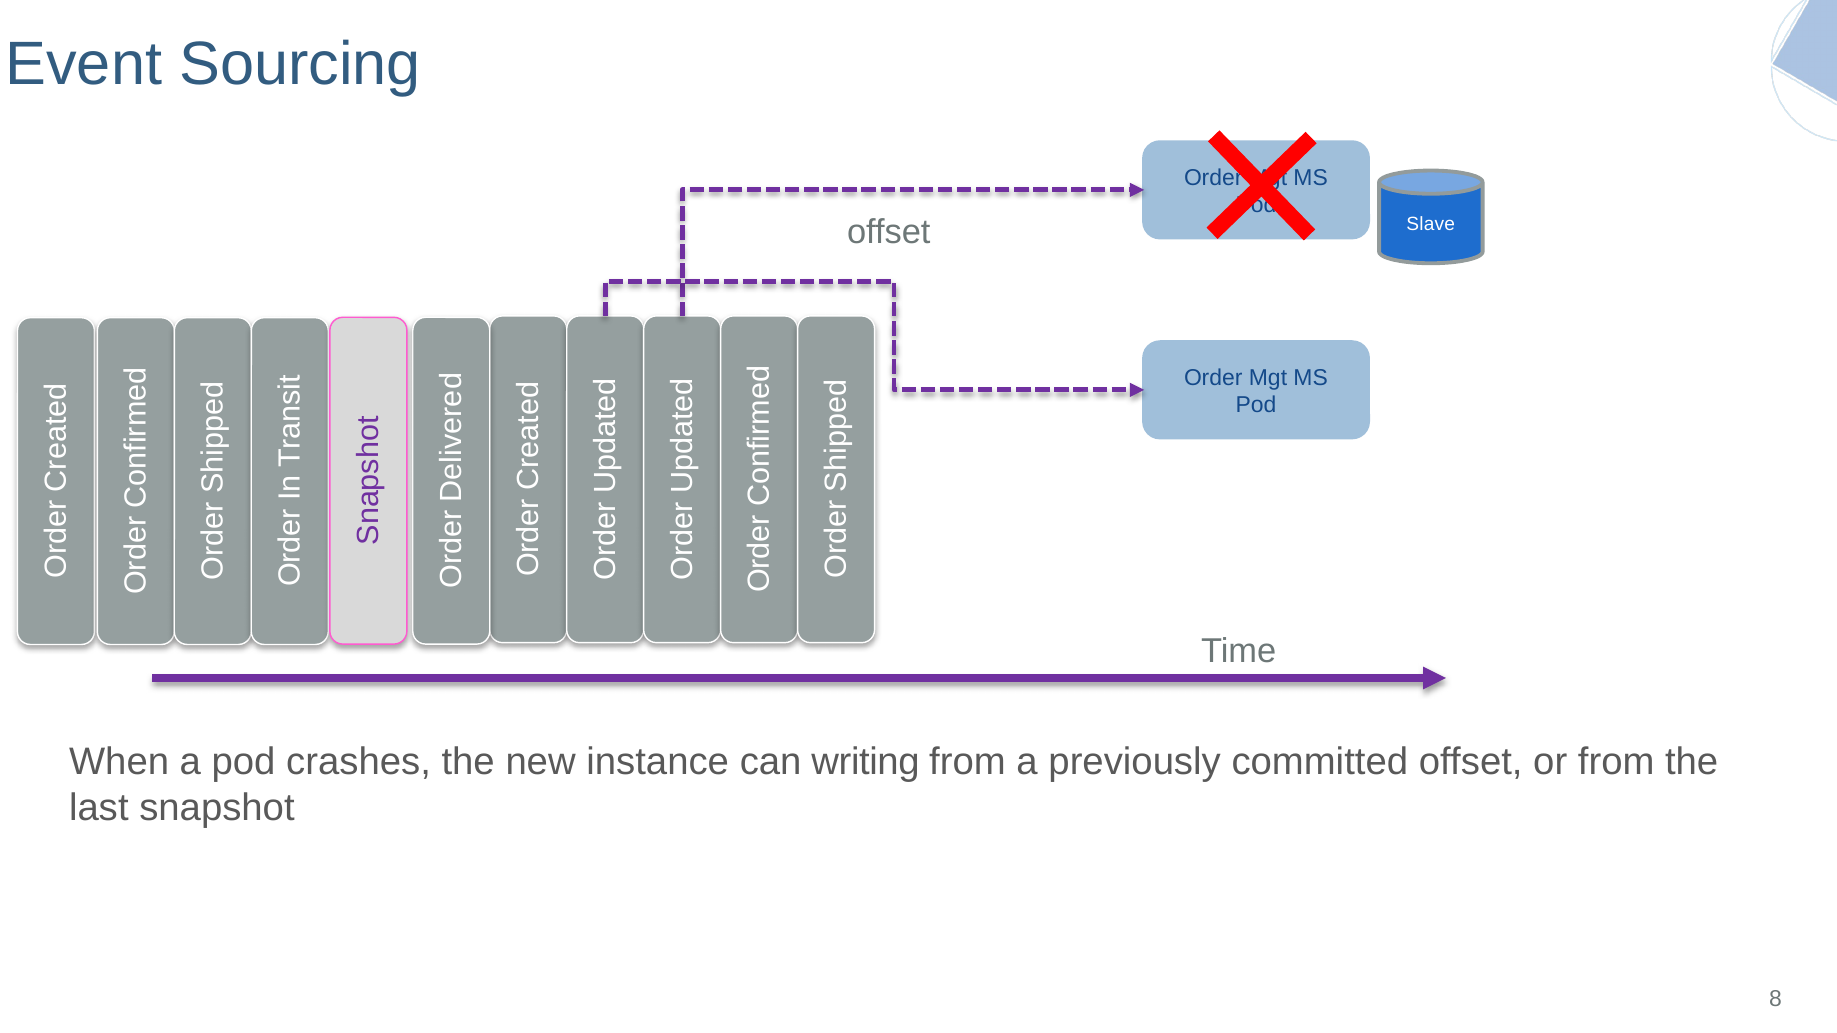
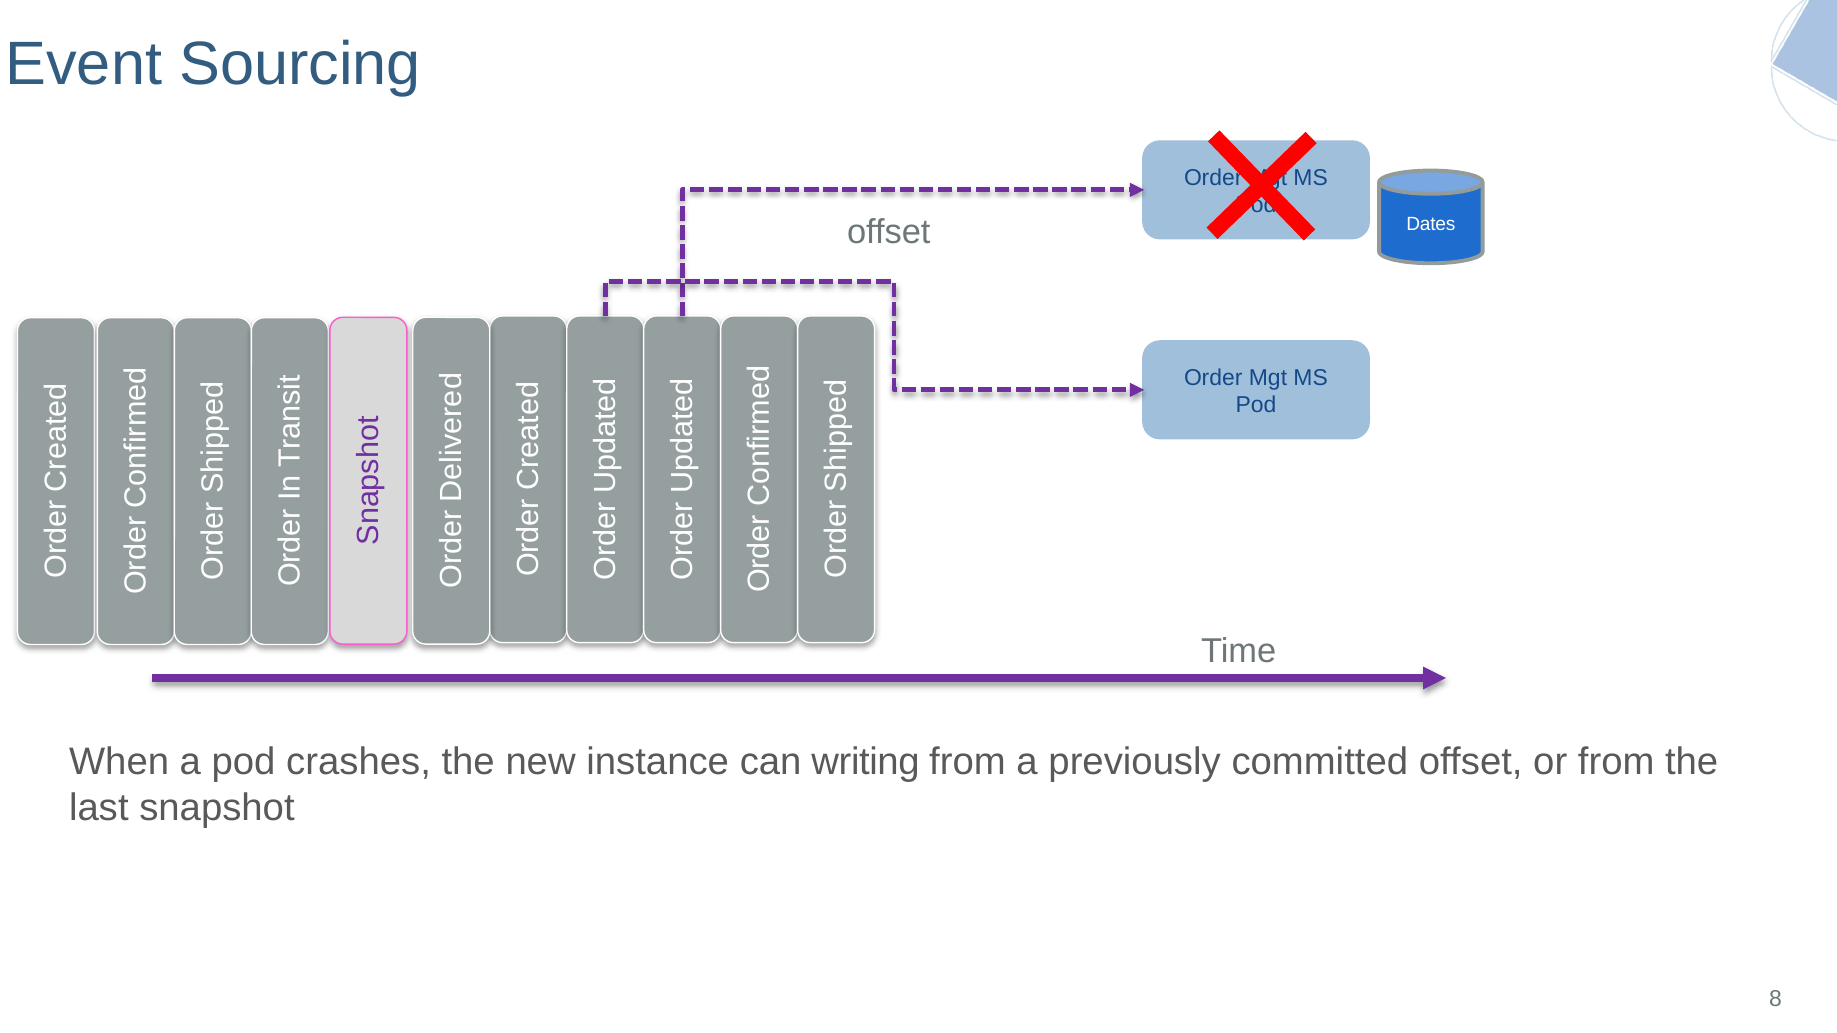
Slave: Slave -> Dates
